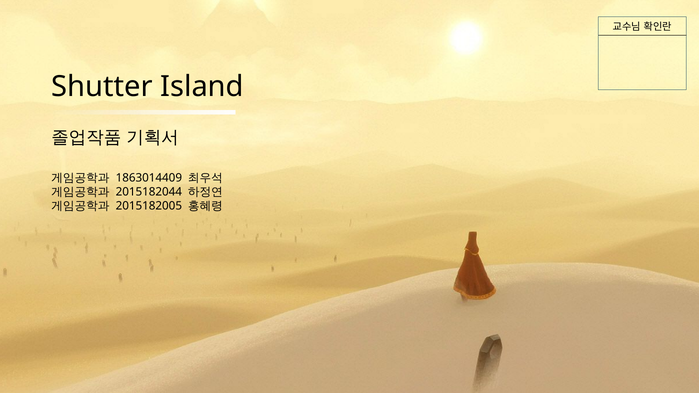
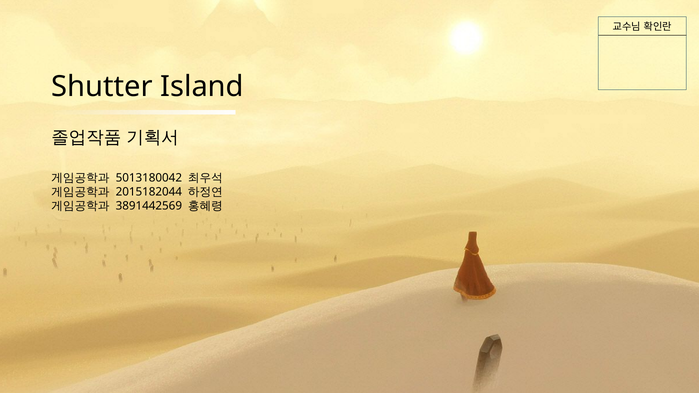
1863014409: 1863014409 -> 5013180042
2015182005: 2015182005 -> 3891442569
